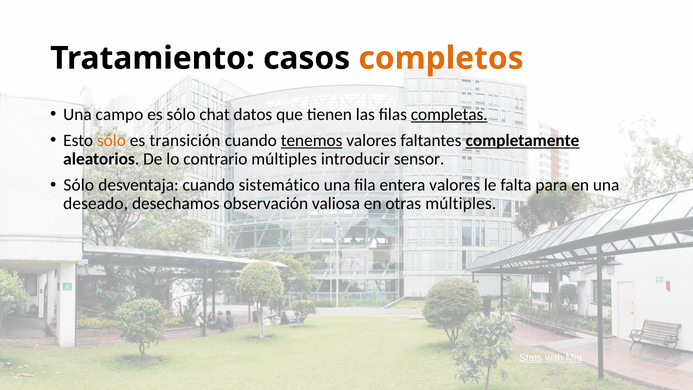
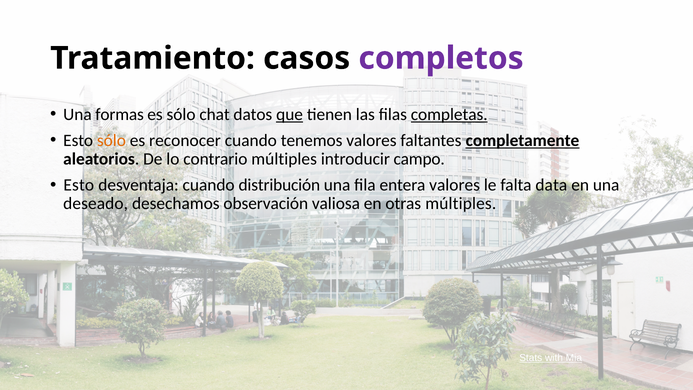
completos colour: orange -> purple
campo: campo -> formas
que underline: none -> present
transición: transición -> reconocer
tenemos underline: present -> none
sensor: sensor -> campo
Sólo at (79, 185): Sólo -> Esto
sistemático: sistemático -> distribución
para: para -> data
